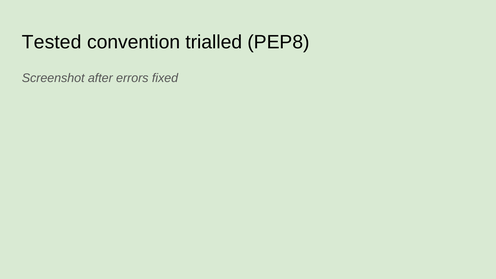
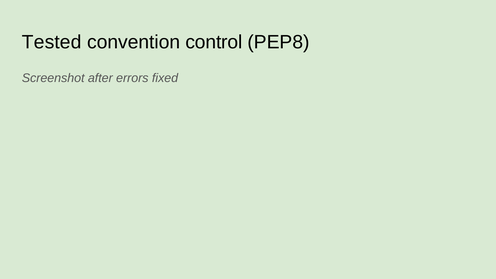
trialled: trialled -> control
